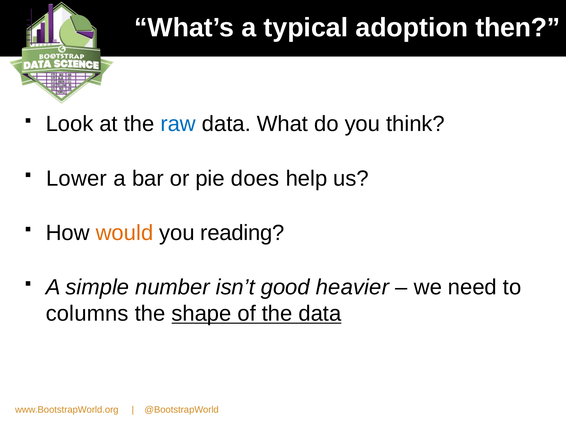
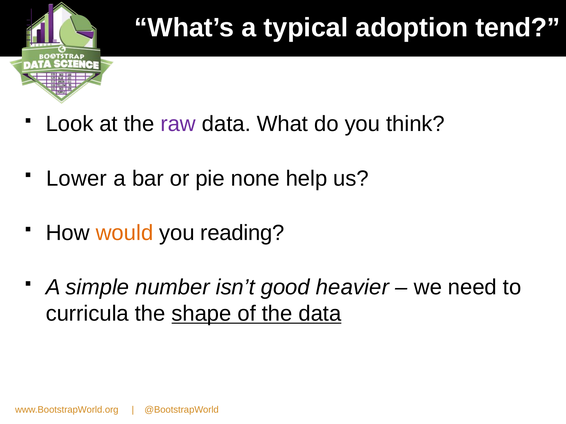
then: then -> tend
raw colour: blue -> purple
does: does -> none
columns: columns -> curricula
